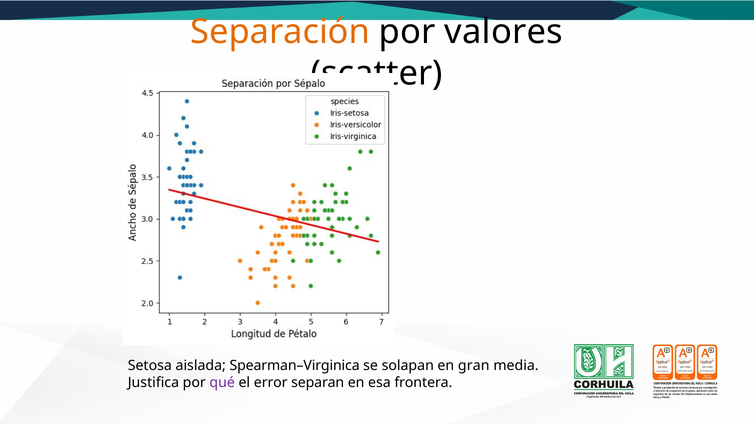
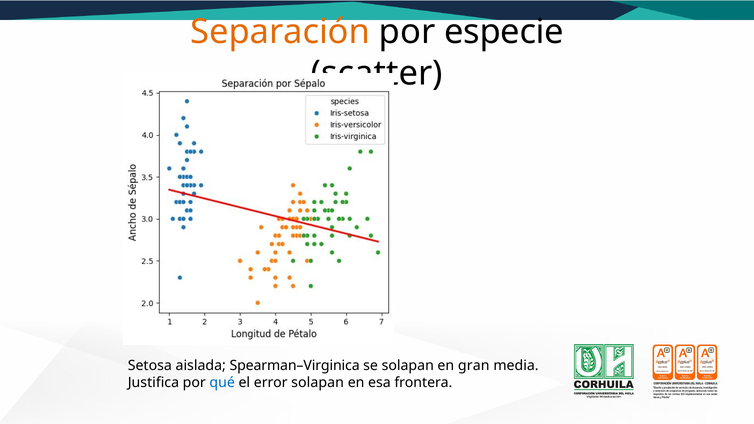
valores: valores -> especie
qué colour: purple -> blue
error separan: separan -> solapan
